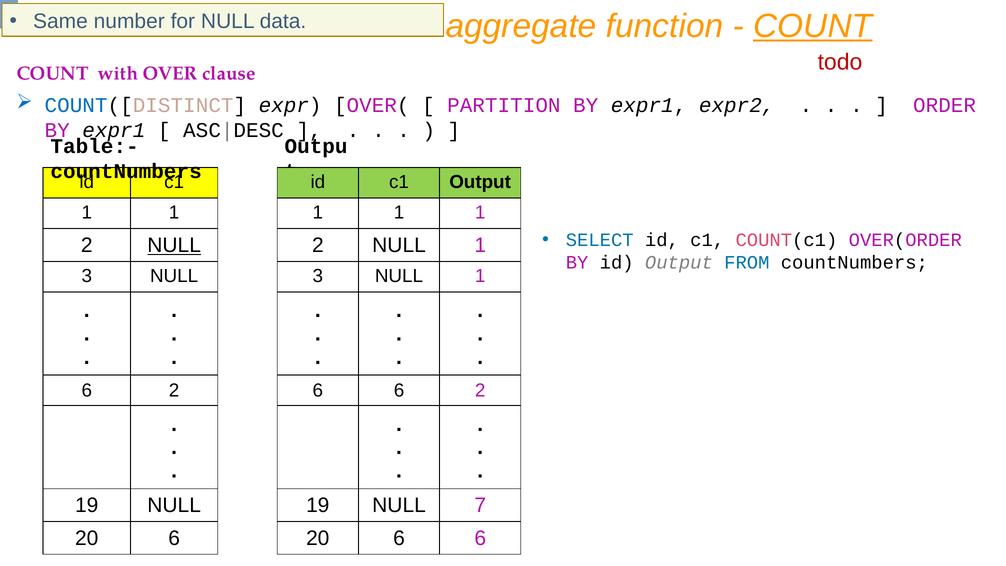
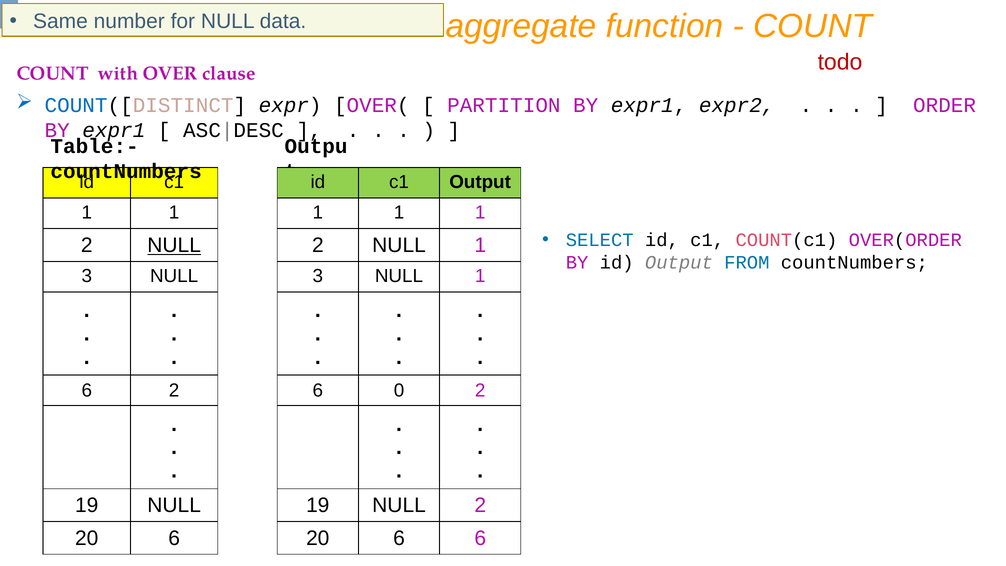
COUNT at (813, 26) underline: present -> none
6 at (399, 391): 6 -> 0
NULL 7: 7 -> 2
